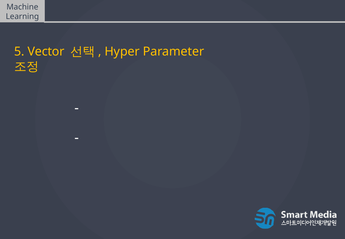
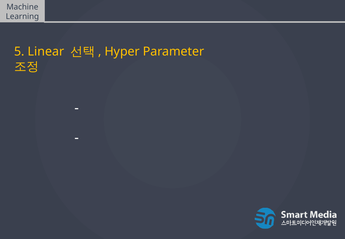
Vector: Vector -> Linear
